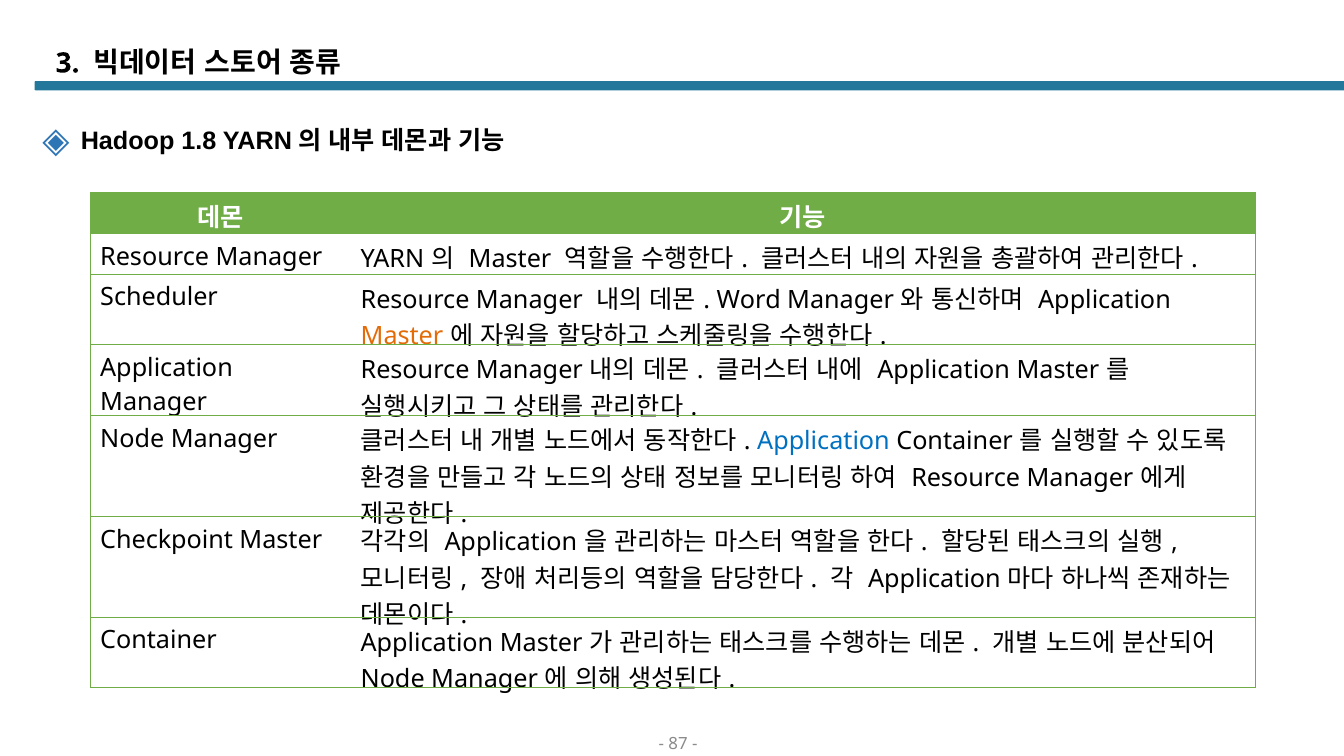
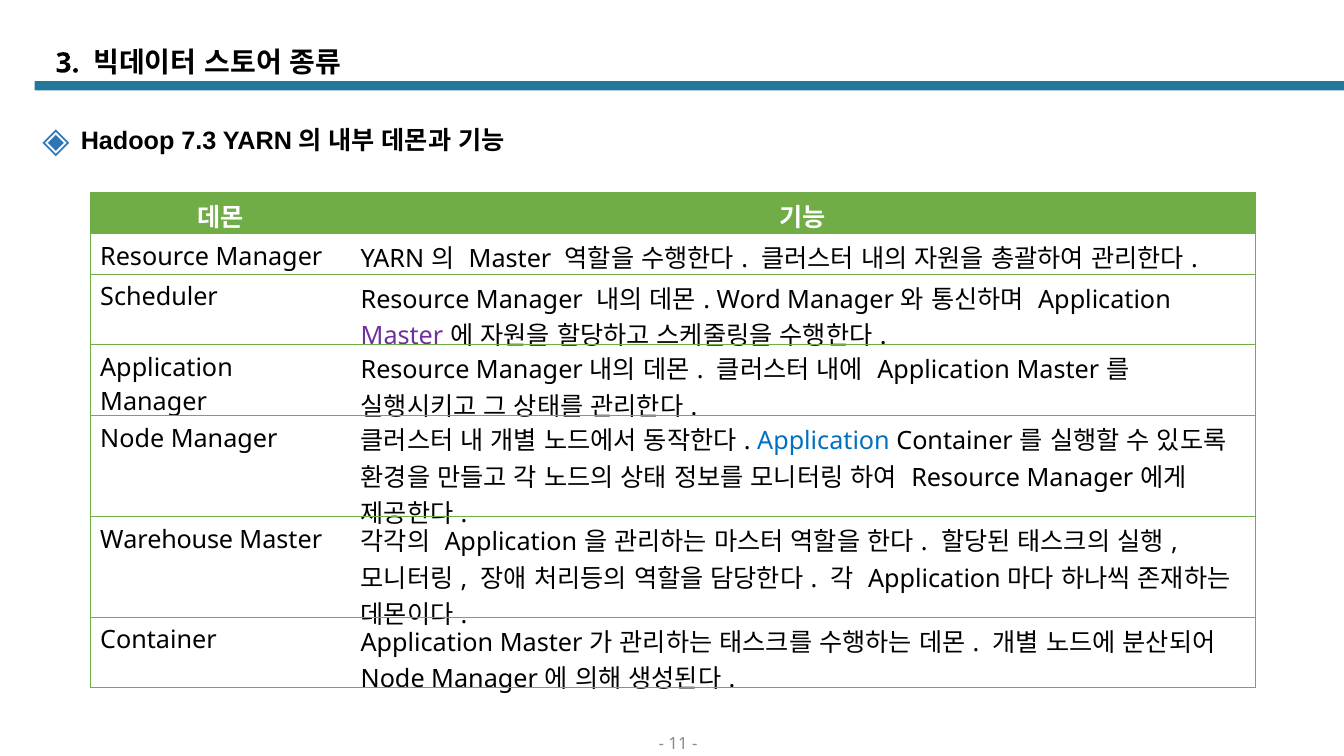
1.8: 1.8 -> 7.3
Master at (402, 337) colour: orange -> purple
Checkpoint: Checkpoint -> Warehouse
87: 87 -> 11
